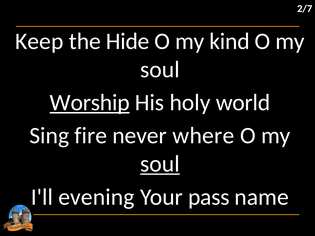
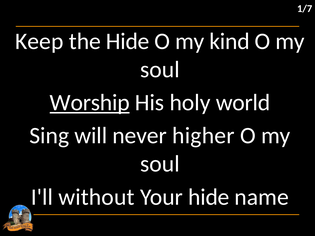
2/7: 2/7 -> 1/7
fire: fire -> will
where: where -> higher
soul at (160, 164) underline: present -> none
evening: evening -> without
Your pass: pass -> hide
